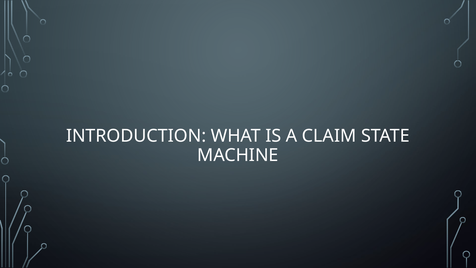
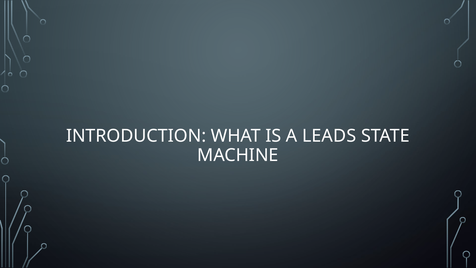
CLAIM: CLAIM -> LEADS
